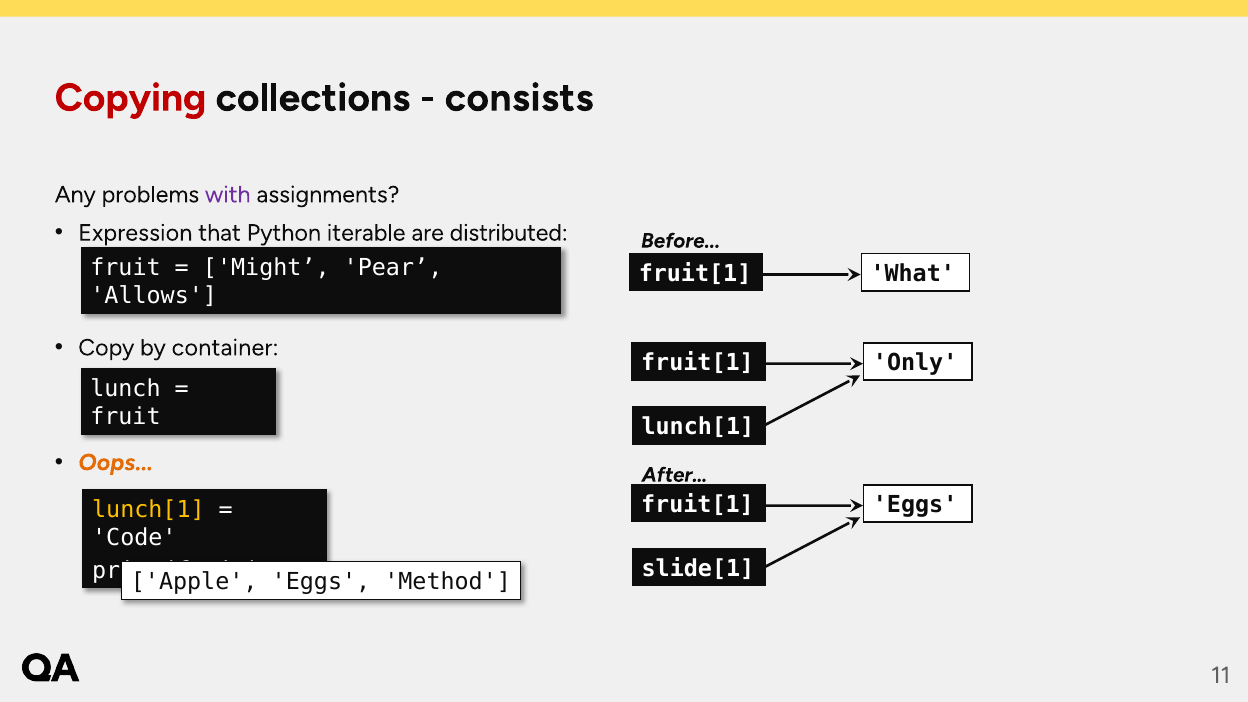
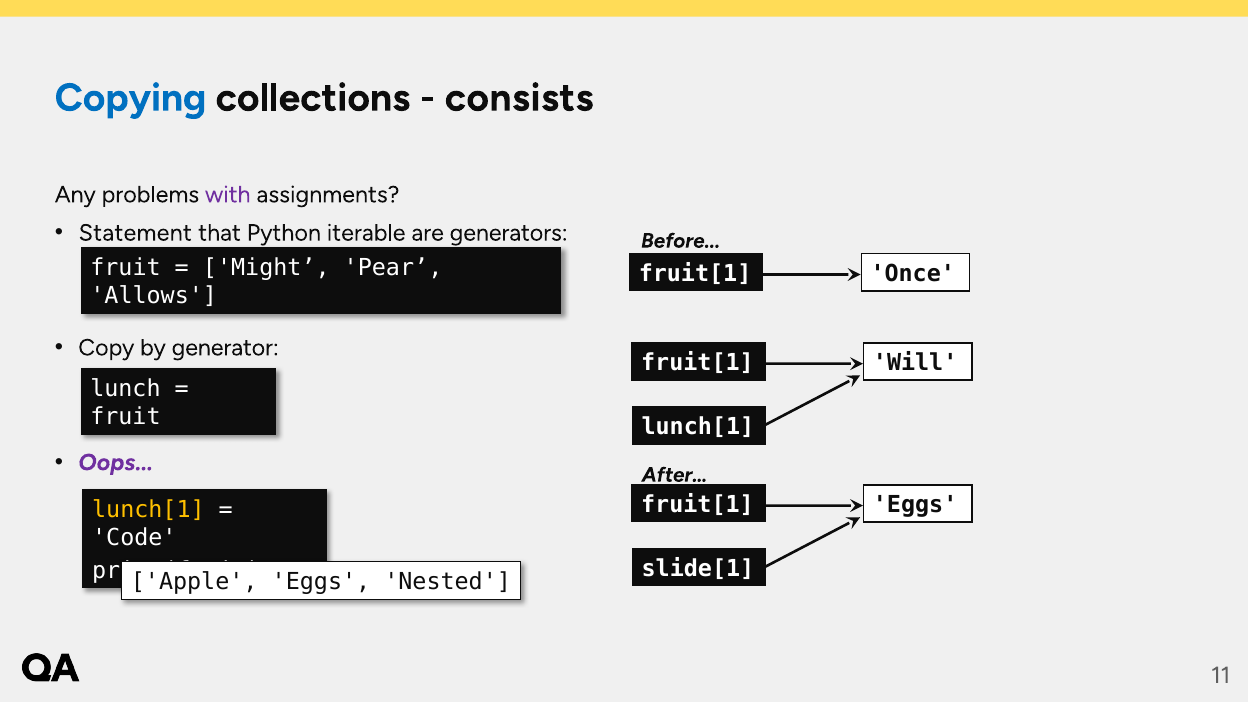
Copying colour: red -> blue
Expression: Expression -> Statement
distributed: distributed -> generators
What: What -> Once
container: container -> generator
Only: Only -> Will
Oops colour: orange -> purple
Method: Method -> Nested
